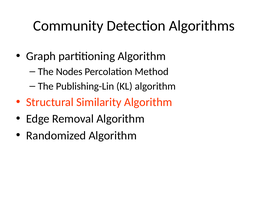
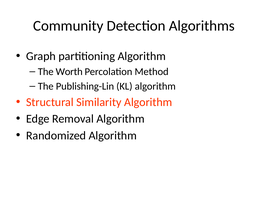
Nodes: Nodes -> Worth
